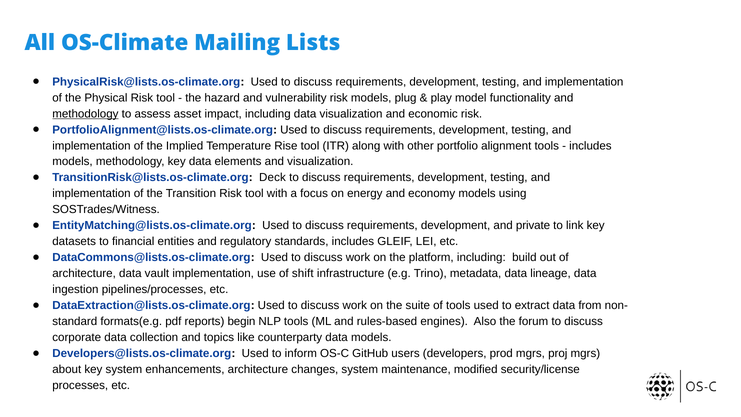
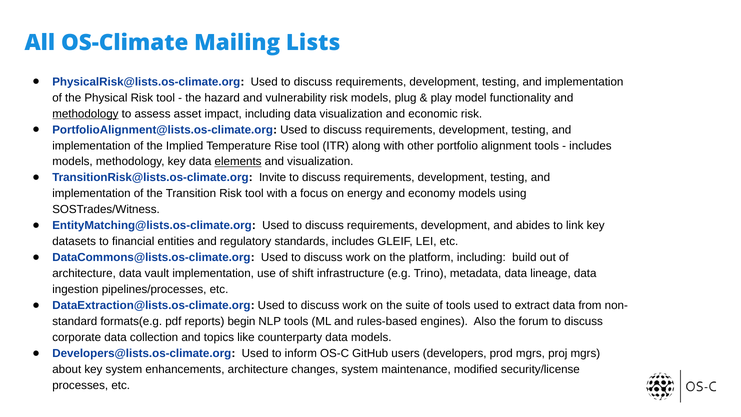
elements underline: none -> present
Deck: Deck -> Invite
private: private -> abides
